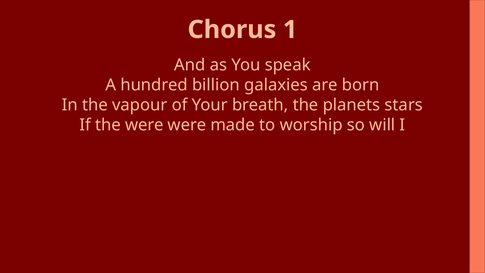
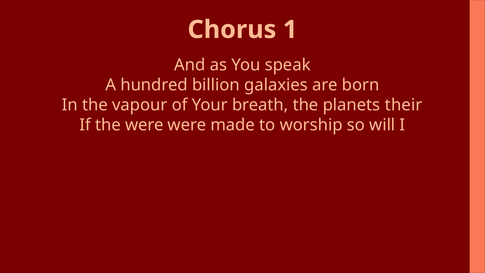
stars: stars -> their
